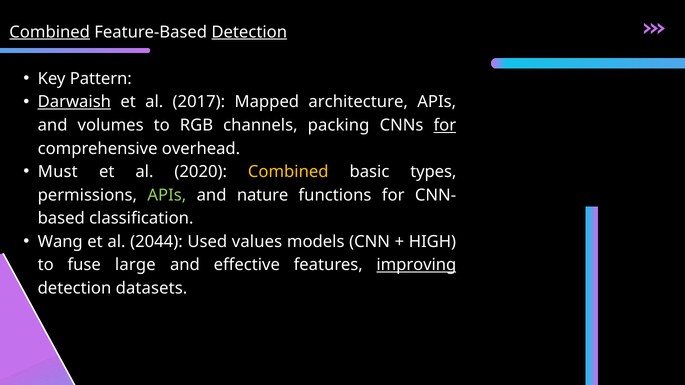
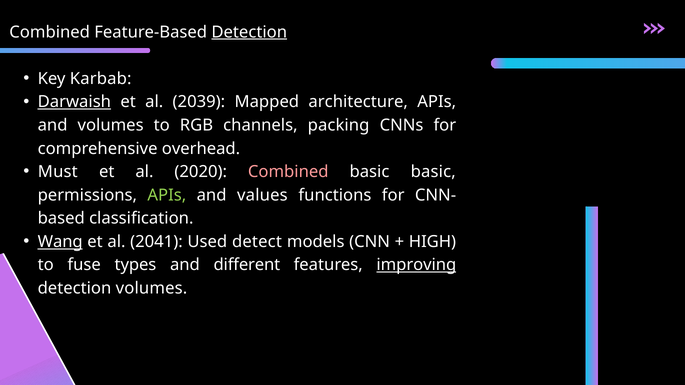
Combined at (50, 32) underline: present -> none
Pattern: Pattern -> Karbab
2017: 2017 -> 2039
for at (445, 125) underline: present -> none
Combined at (288, 172) colour: yellow -> pink
basic types: types -> basic
nature: nature -> values
Wang underline: none -> present
2044: 2044 -> 2041
values: values -> detect
large: large -> types
effective: effective -> different
detection datasets: datasets -> volumes
